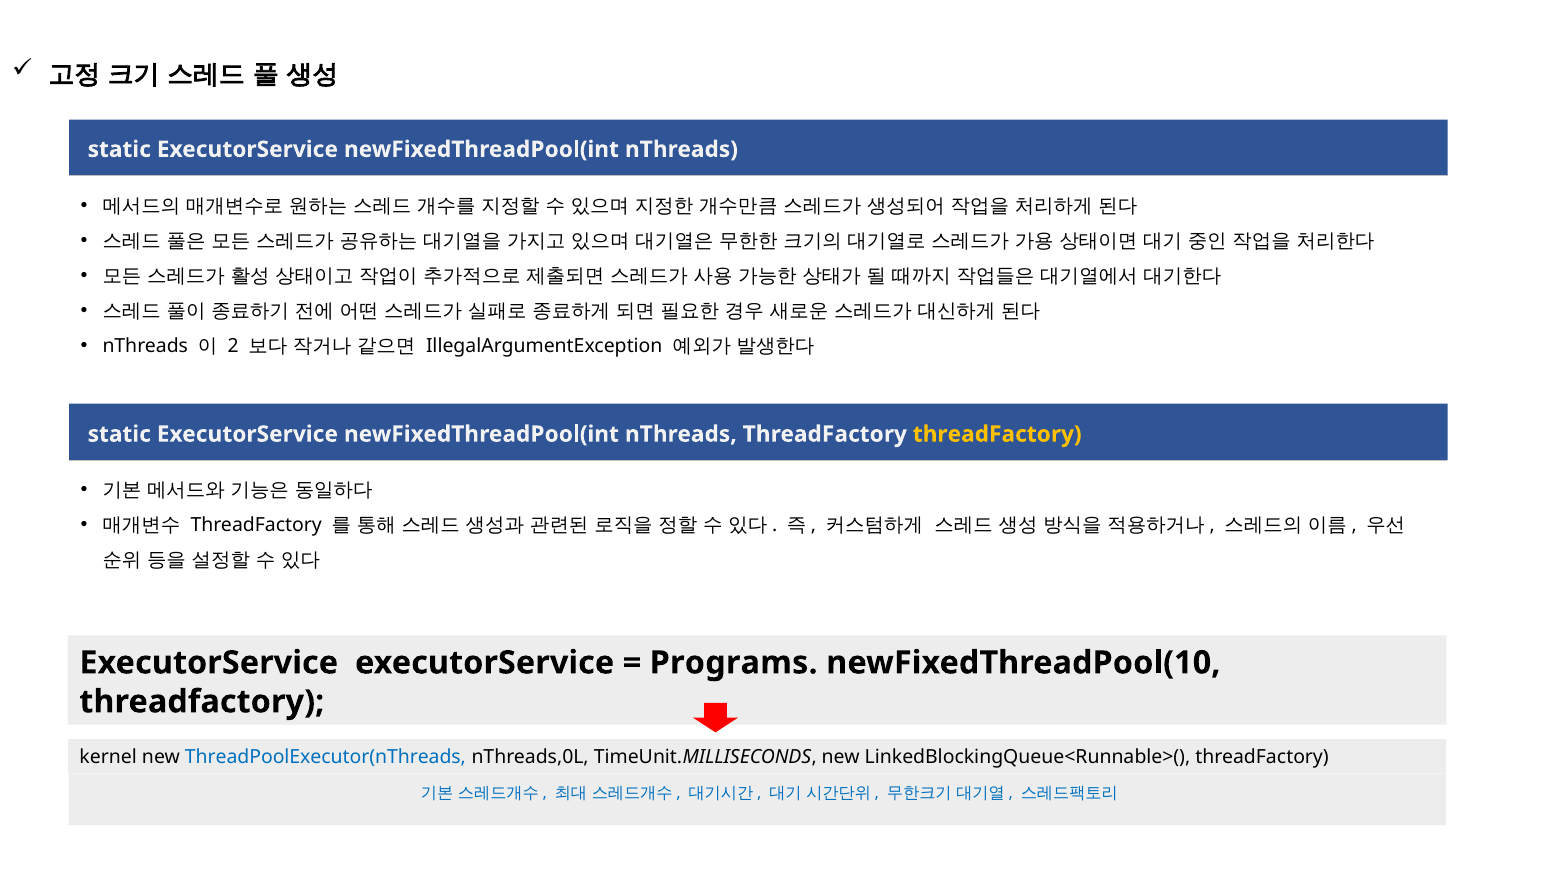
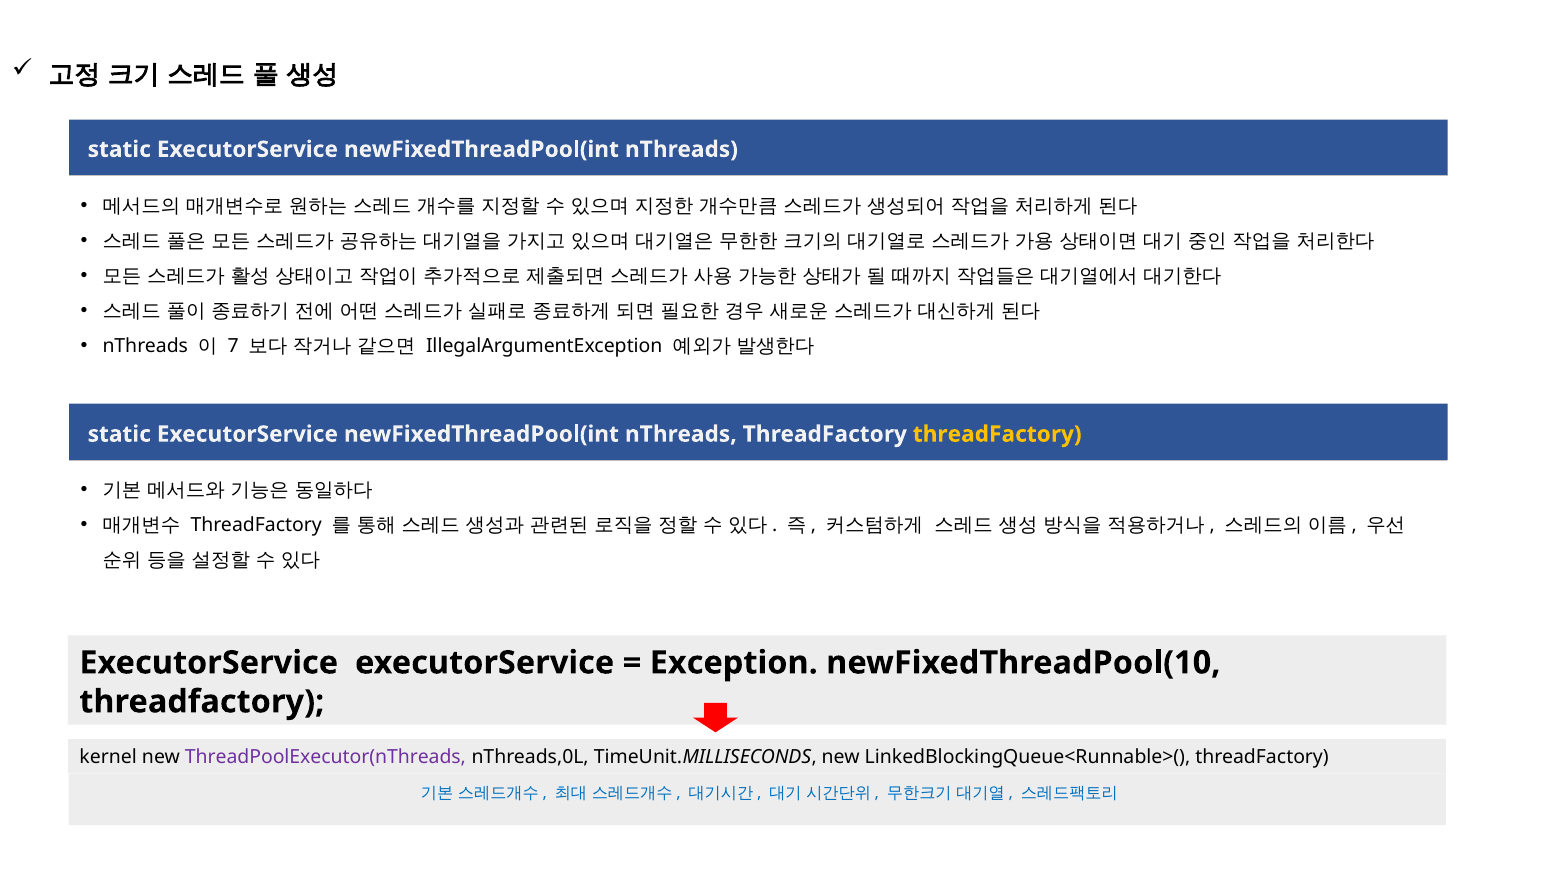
2: 2 -> 7
Programs: Programs -> Exception
ThreadPoolExecutor(nThreads colour: blue -> purple
